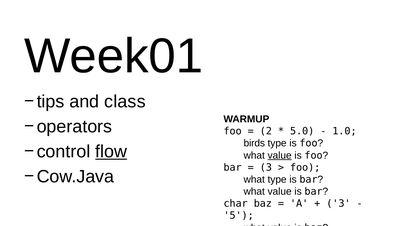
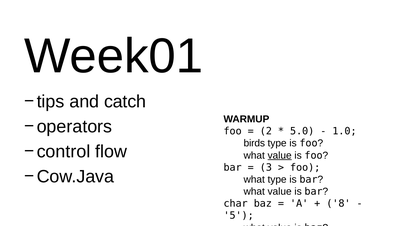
class: class -> catch
flow underline: present -> none
3 at (338, 204): 3 -> 8
